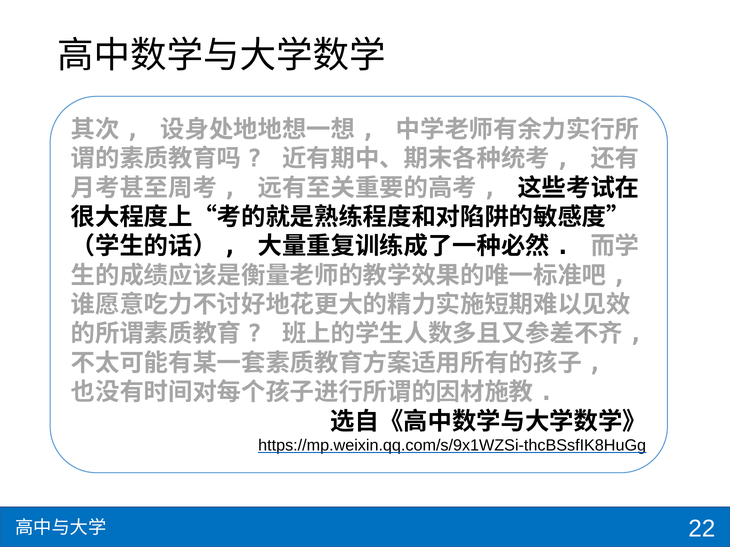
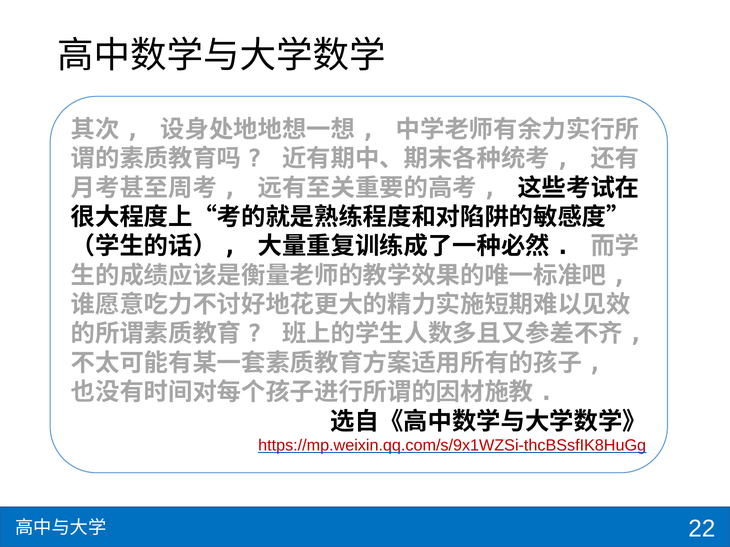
https://mp.weixin.qq.com/s/9x1WZSi-thcBSsfIK8HuGg colour: black -> red
